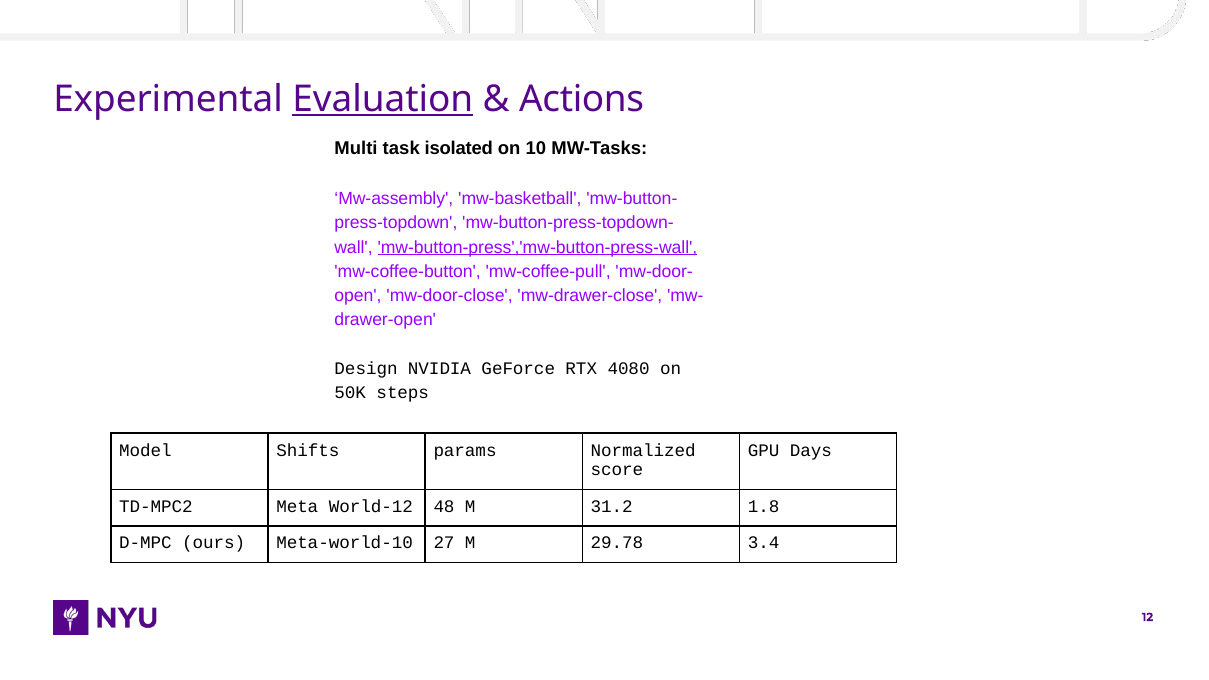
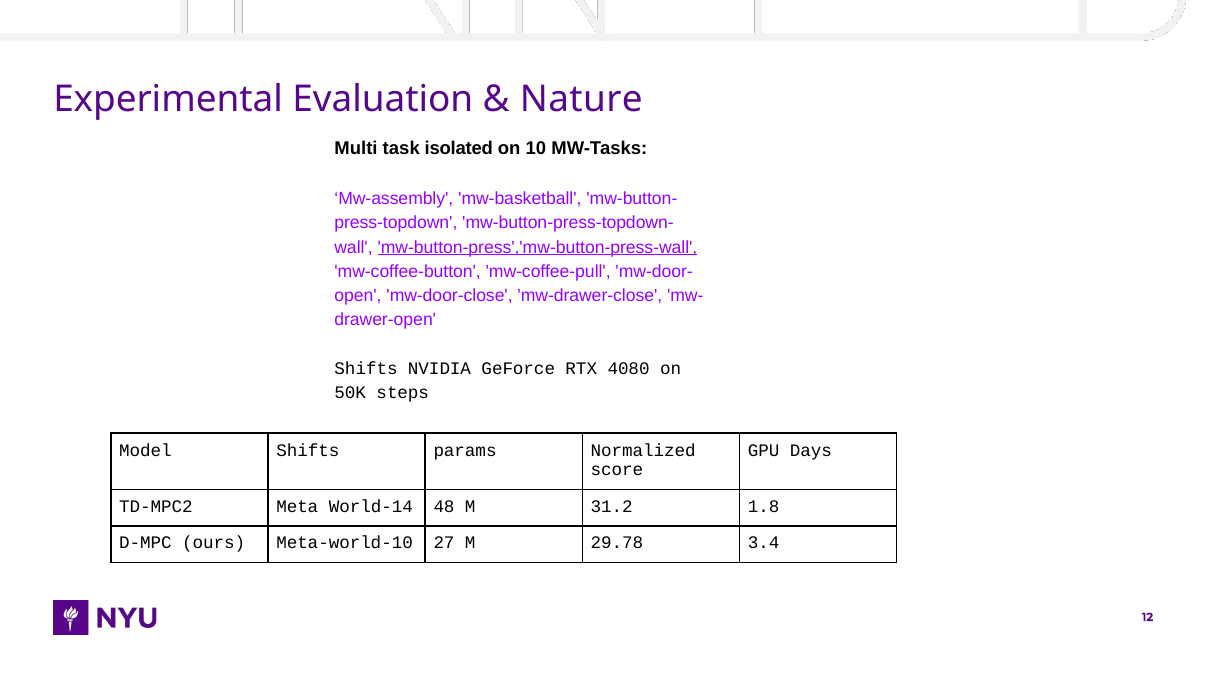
Evaluation underline: present -> none
Actions: Actions -> Nature
Design at (366, 369): Design -> Shifts
World-12: World-12 -> World-14
